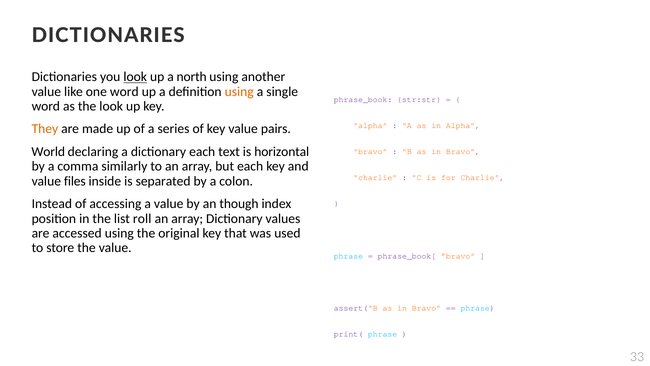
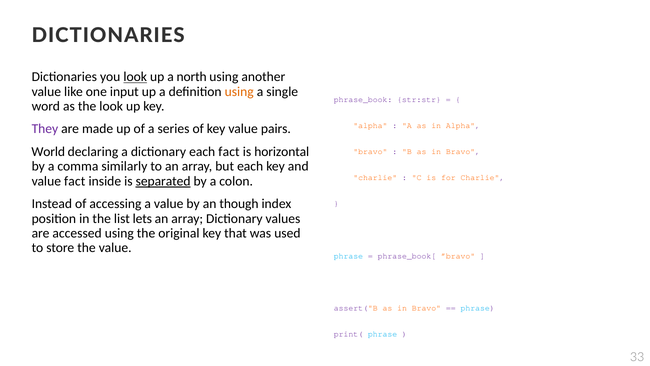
one word: word -> input
They colour: orange -> purple
each text: text -> fact
value files: files -> fact
separated underline: none -> present
roll: roll -> lets
